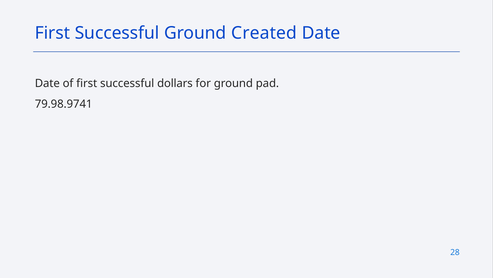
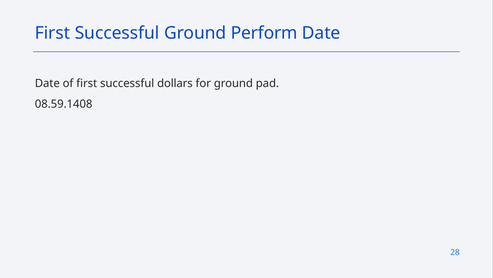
Created: Created -> Perform
79.98.9741: 79.98.9741 -> 08.59.1408
